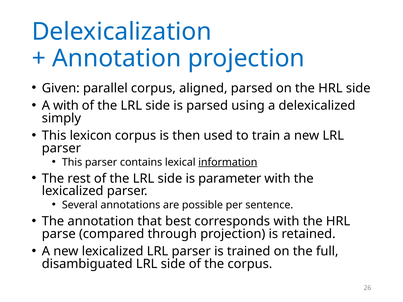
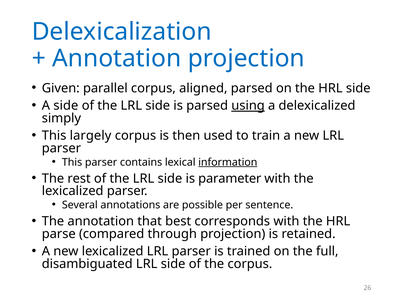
A with: with -> side
using underline: none -> present
lexicon: lexicon -> largely
